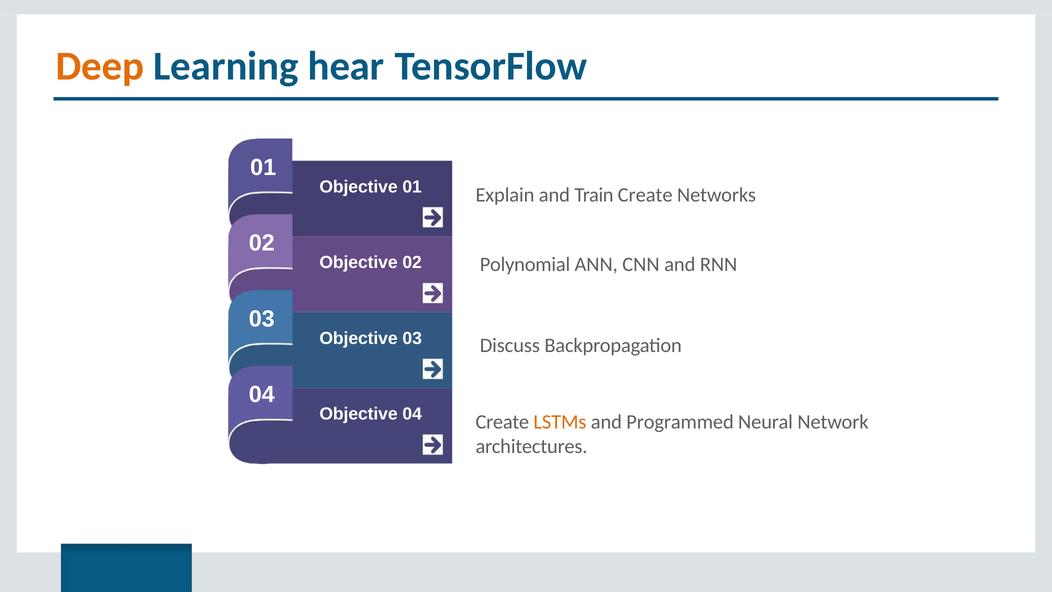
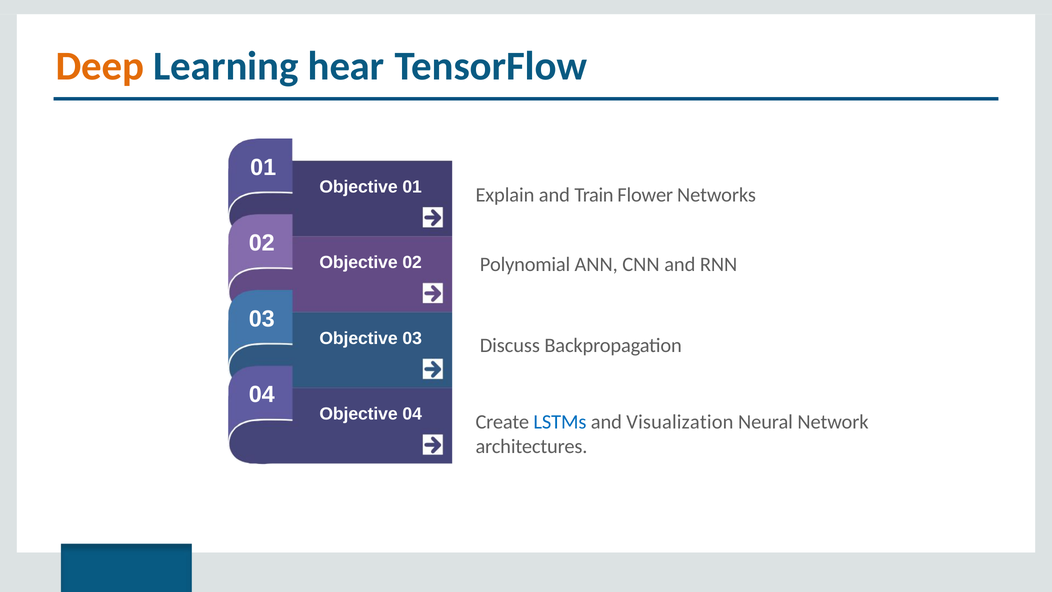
Train Create: Create -> Flower
LSTMs colour: orange -> blue
Programmed: Programmed -> Visualization
